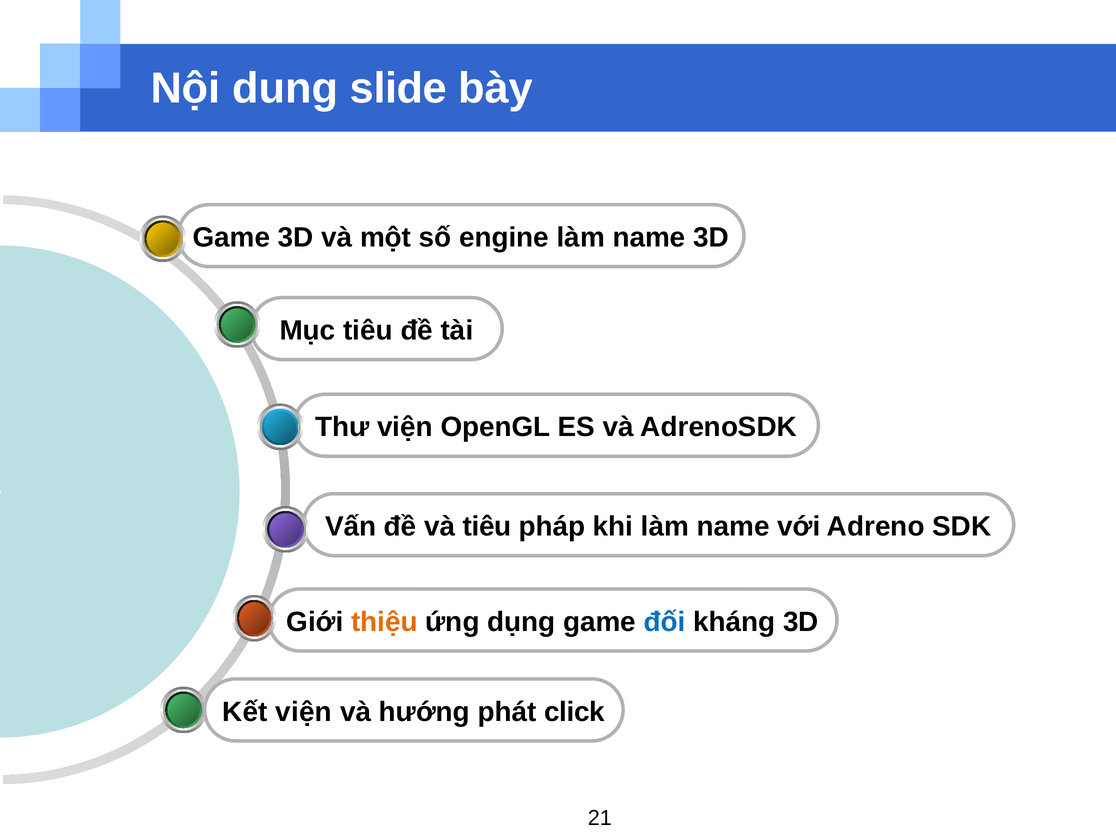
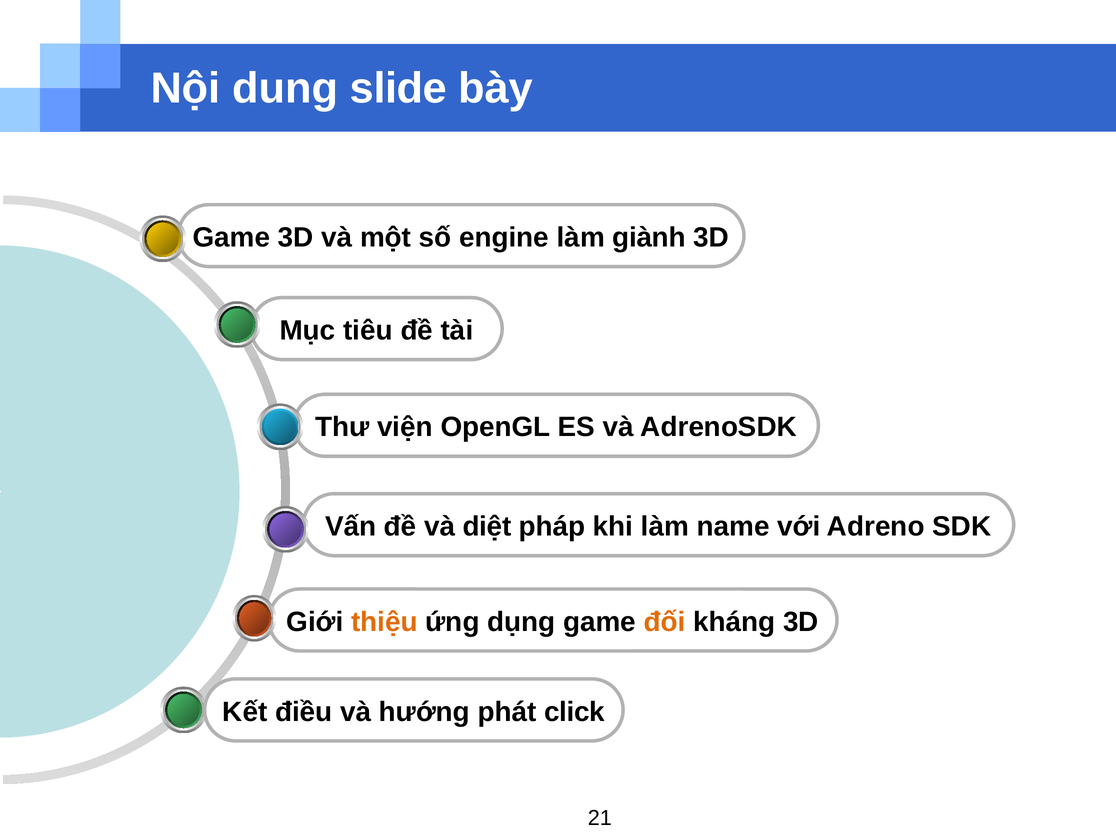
engine làm name: name -> giành
và tiêu: tiêu -> diệt
đối colour: blue -> orange
Kết viện: viện -> điều
